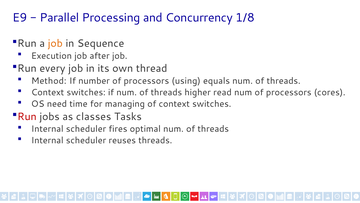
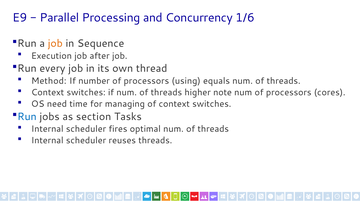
1/8: 1/8 -> 1/6
read: read -> note
Run at (27, 116) colour: red -> blue
classes: classes -> section
